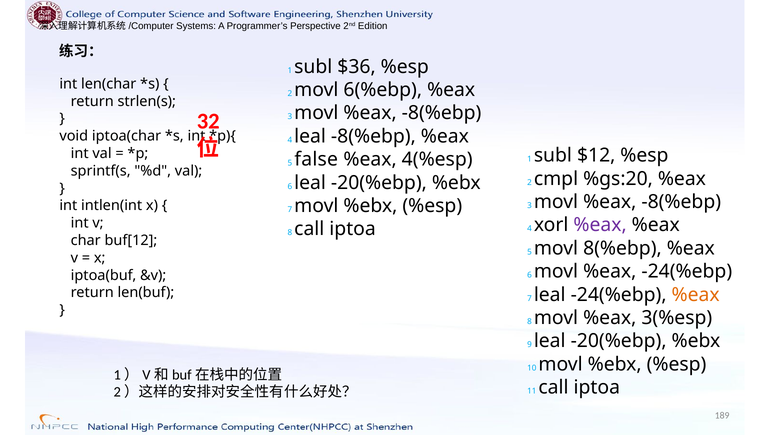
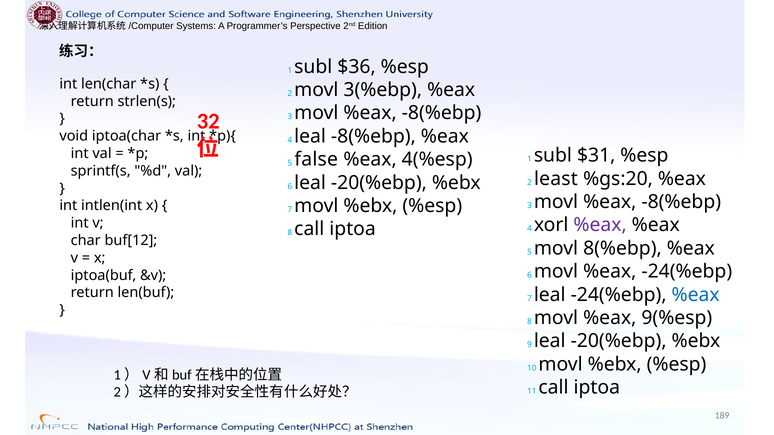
6(%ebp: 6(%ebp -> 3(%ebp
$12: $12 -> $31
cmpl: cmpl -> least
%eax at (696, 295) colour: orange -> blue
3(%esp: 3(%esp -> 9(%esp
